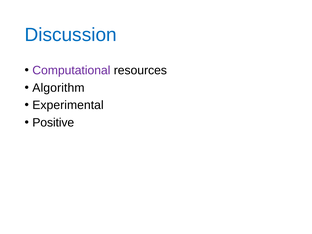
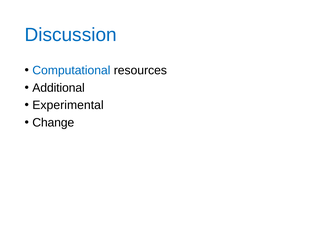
Computational colour: purple -> blue
Algorithm: Algorithm -> Additional
Positive: Positive -> Change
